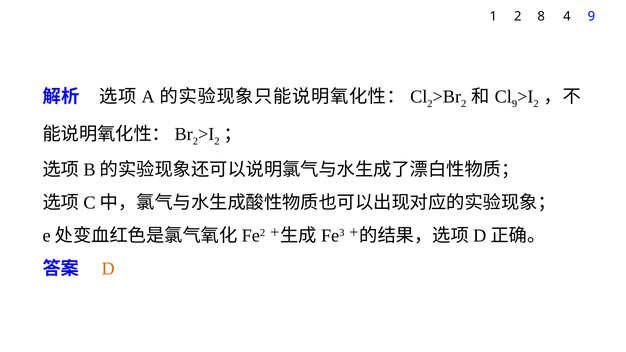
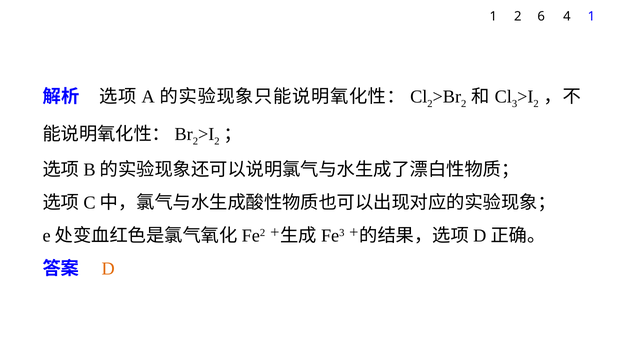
8: 8 -> 6
4 9: 9 -> 1
9 at (515, 104): 9 -> 3
